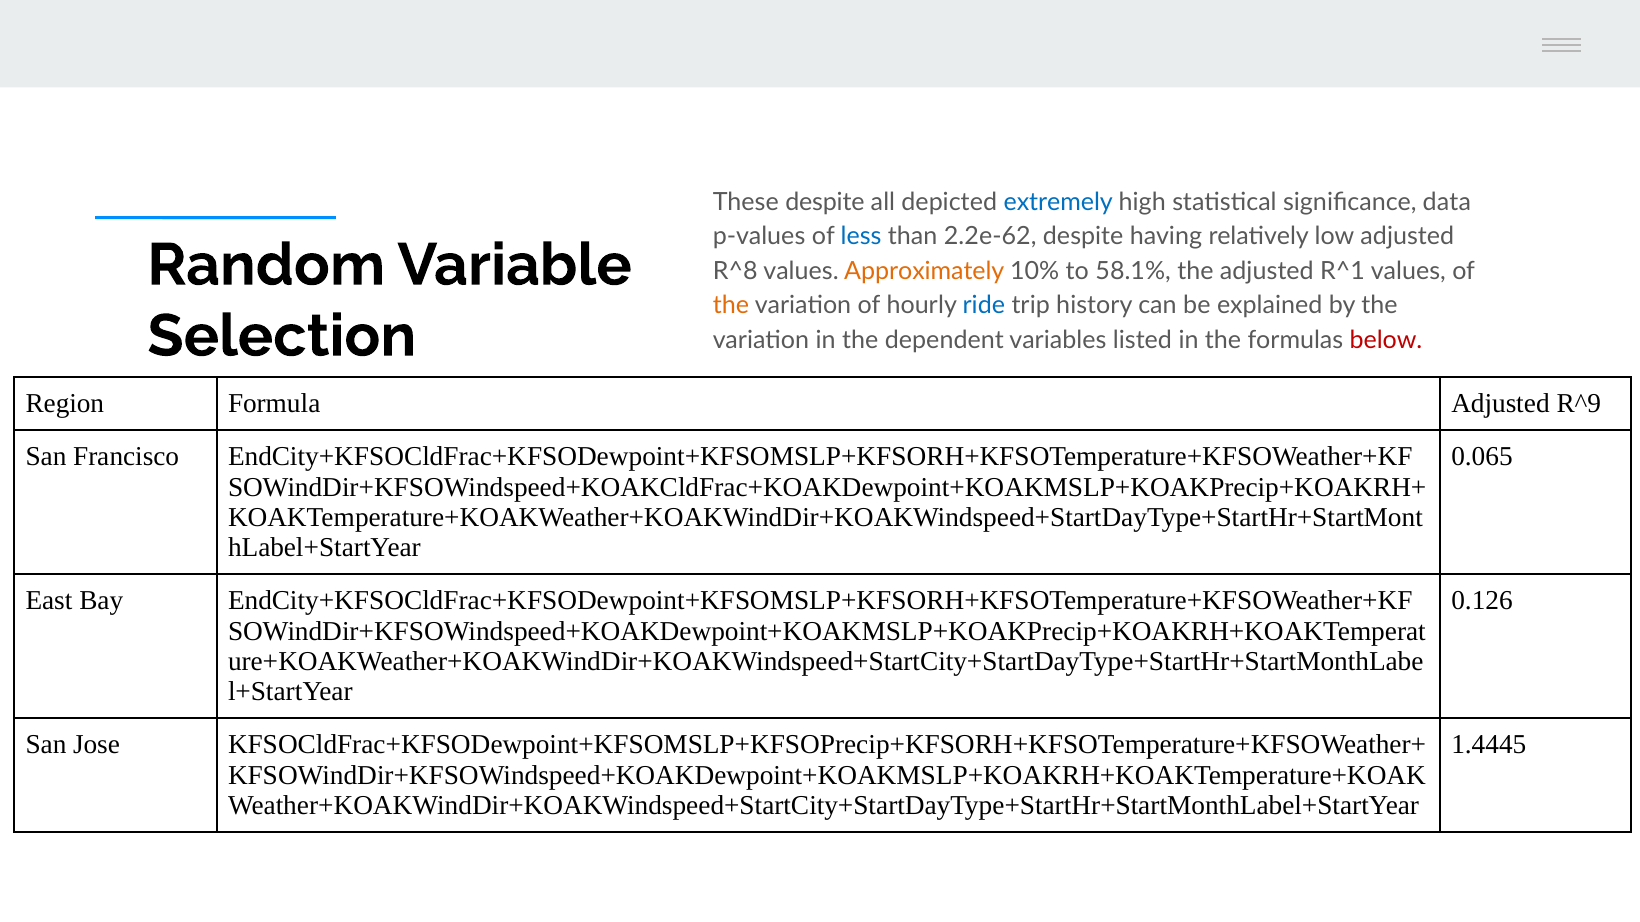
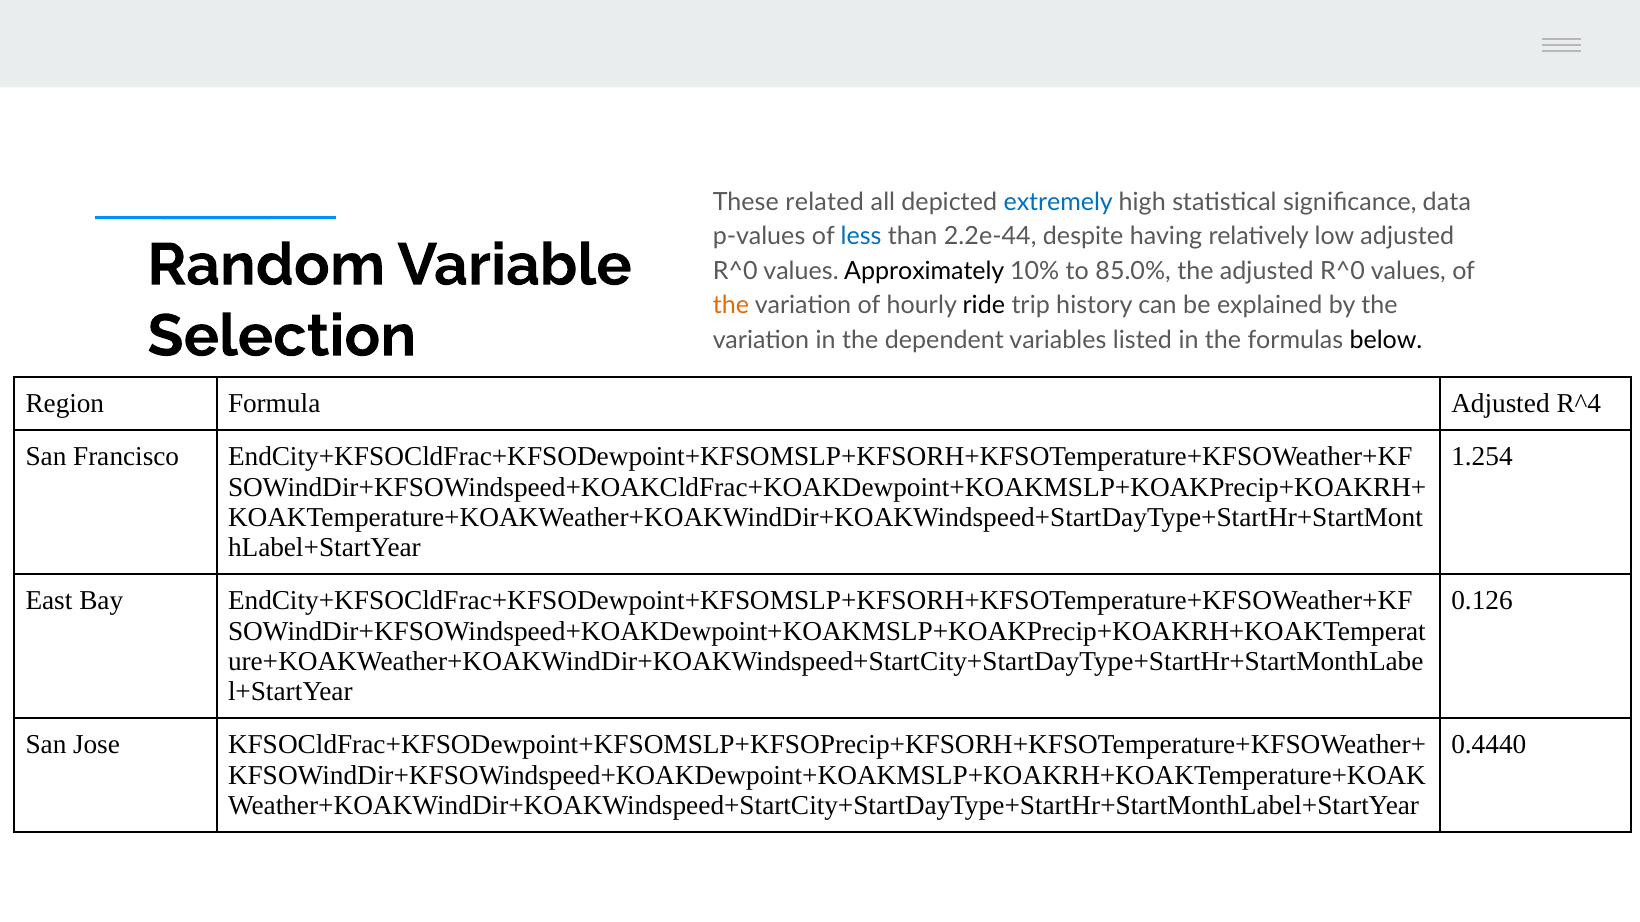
These despite: despite -> related
2.2e-62: 2.2e-62 -> 2.2e-44
R^8 at (735, 271): R^8 -> R^0
Approximately colour: orange -> black
58.1%: 58.1% -> 85.0%
the adjusted R^1: R^1 -> R^0
ride colour: blue -> black
below colour: red -> black
R^9: R^9 -> R^4
0.065: 0.065 -> 1.254
1.4445: 1.4445 -> 0.4440
